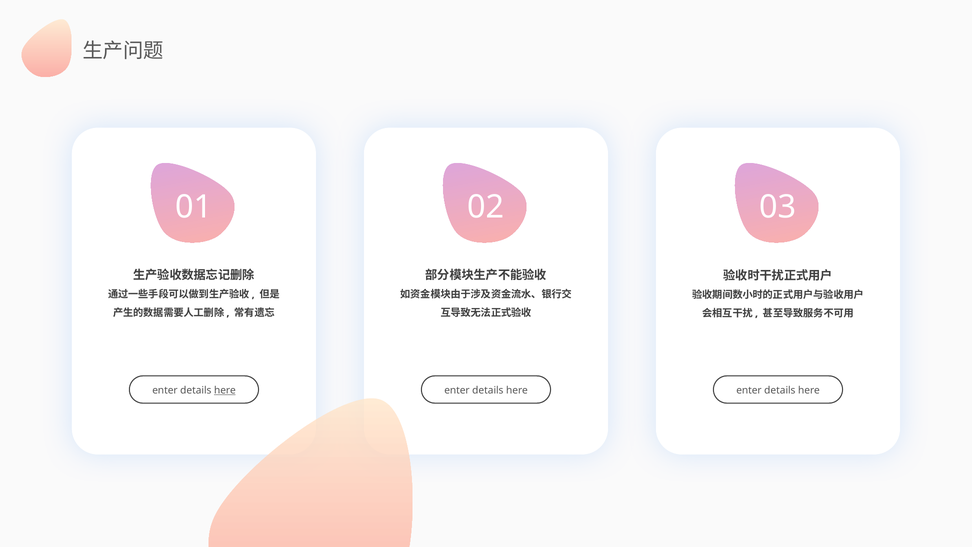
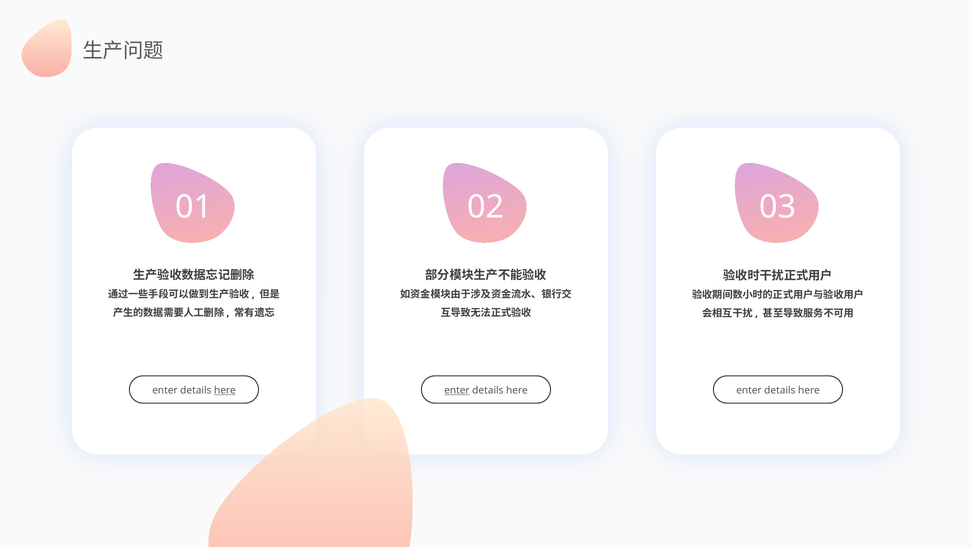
enter at (457, 390) underline: none -> present
